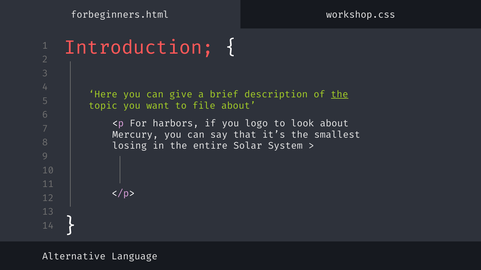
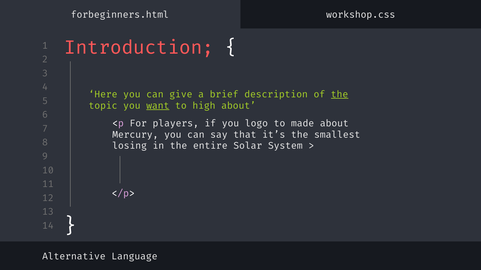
want underline: none -> present
file: file -> high
harbors: harbors -> players
look: look -> made
